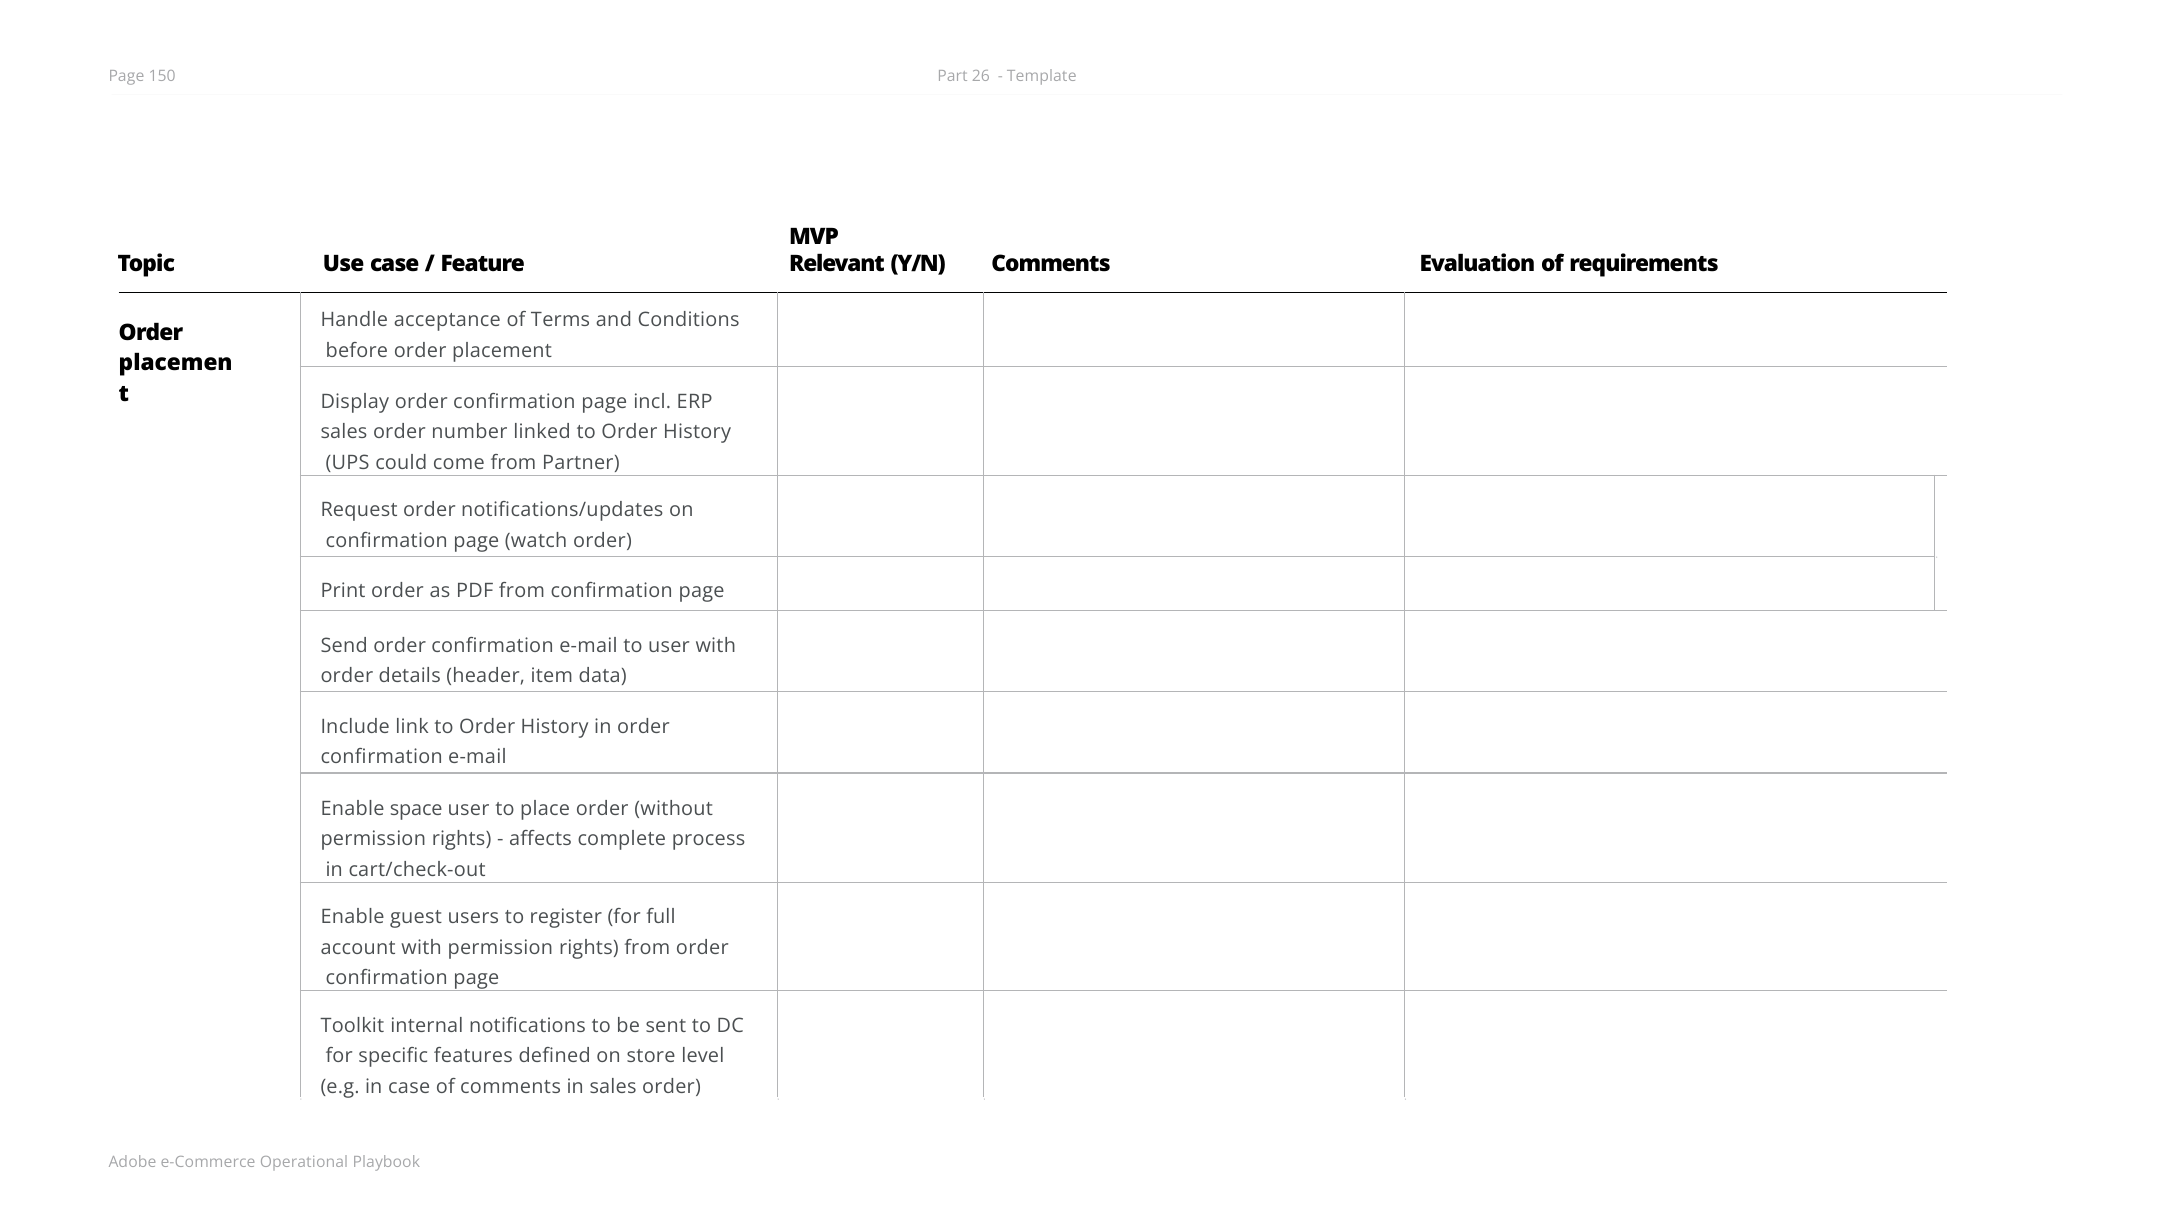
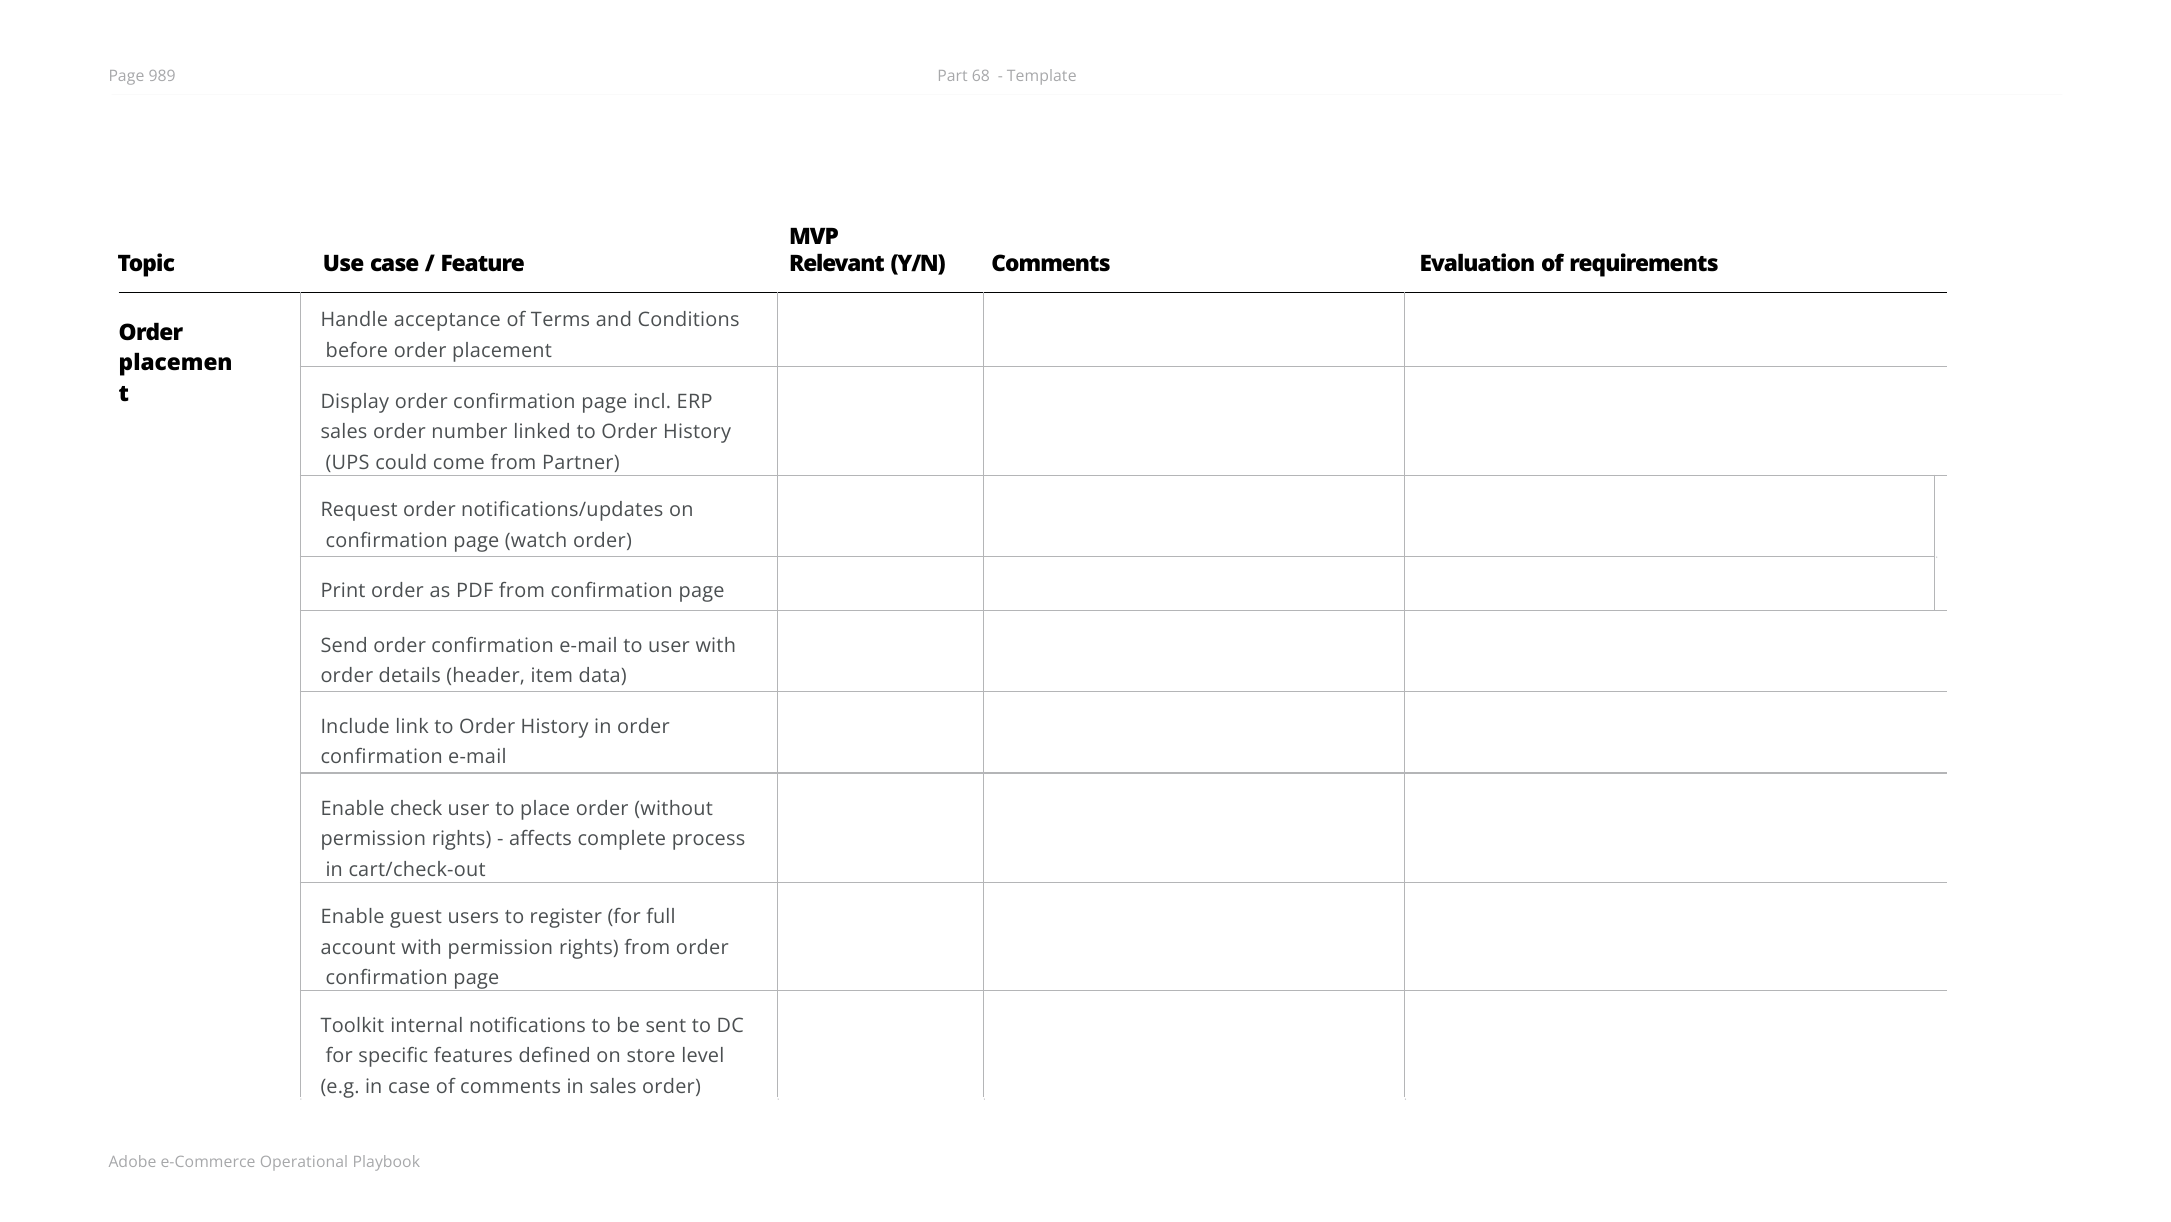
150: 150 -> 989
26: 26 -> 68
space: space -> check
